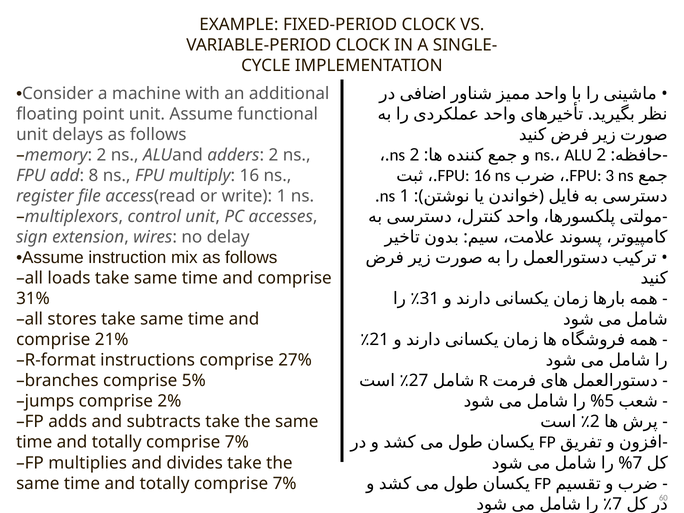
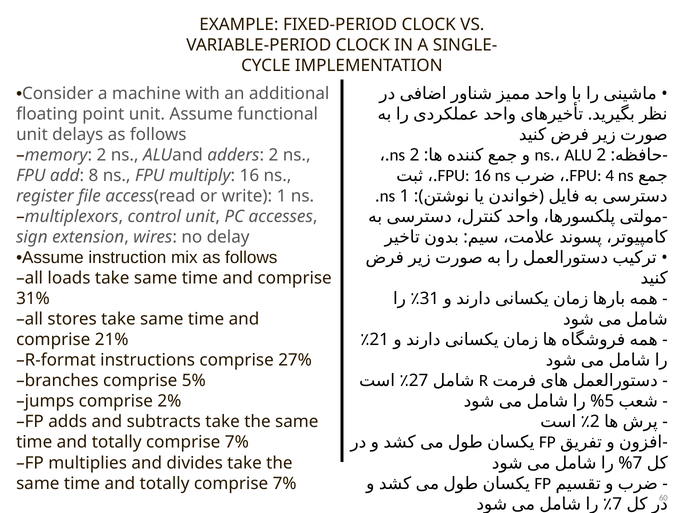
3: 3 -> 4
